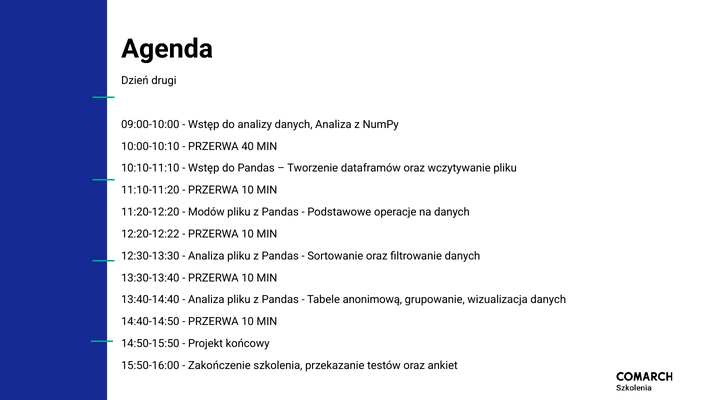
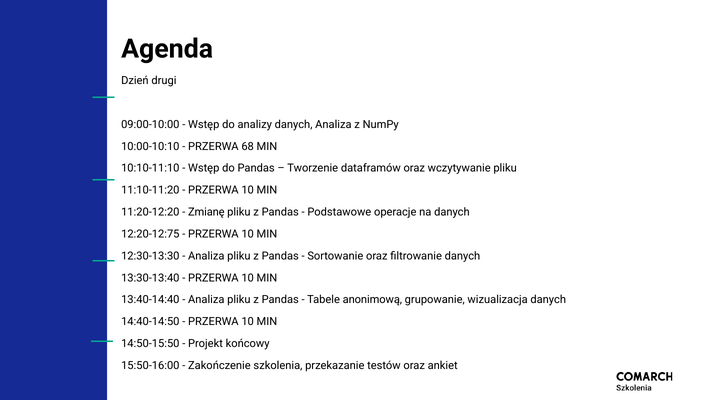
40: 40 -> 68
Modów: Modów -> Zmianę
12:20-12:22: 12:20-12:22 -> 12:20-12:75
